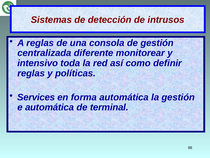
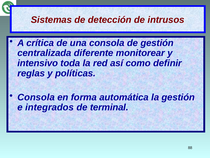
A reglas: reglas -> crítica
Services at (36, 97): Services -> Consola
e automática: automática -> integrados
